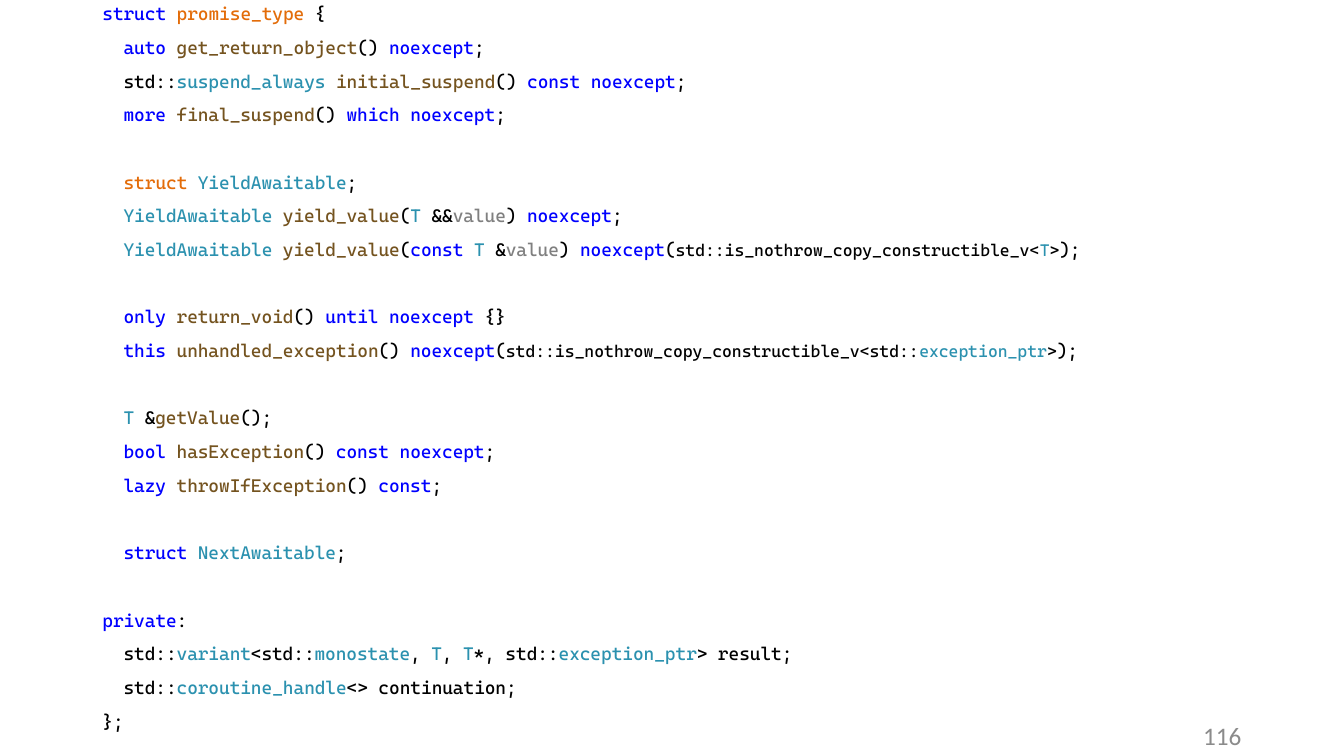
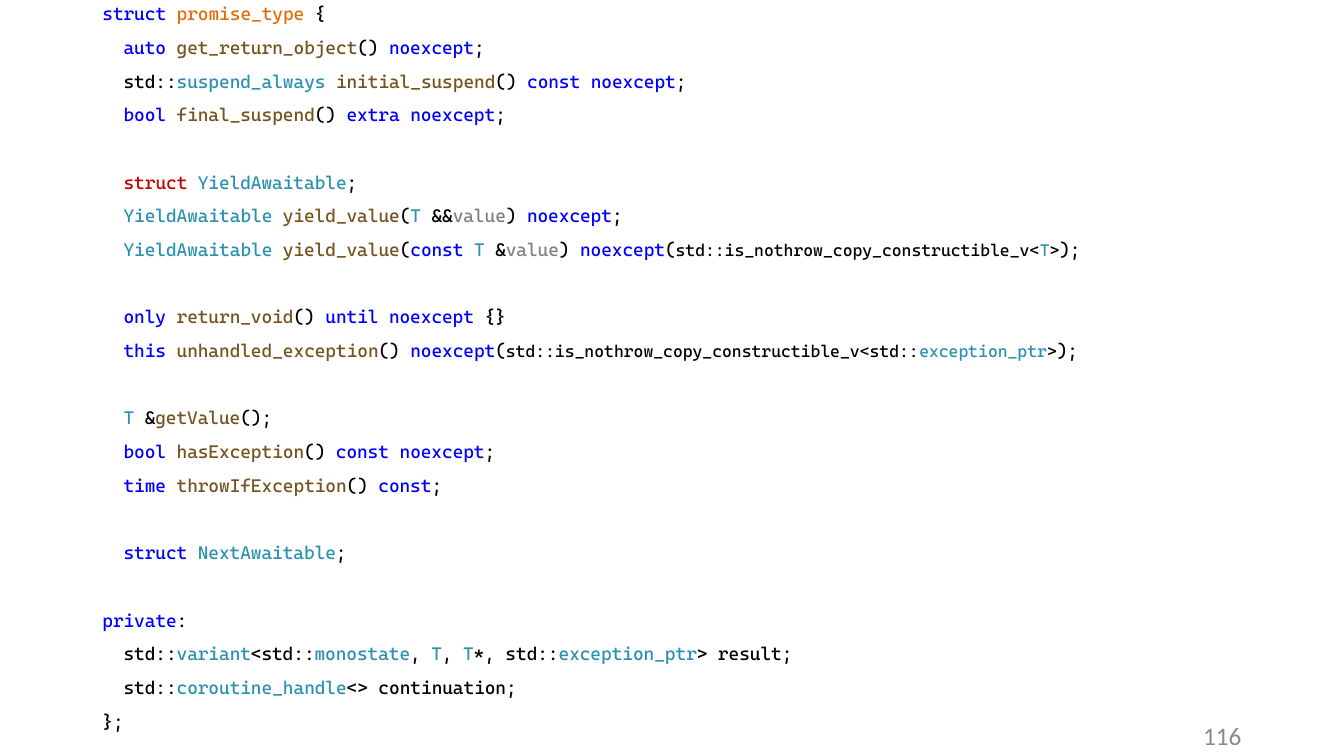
more at (145, 116): more -> bool
which: which -> extra
struct at (156, 183) colour: orange -> red
lazy: lazy -> time
